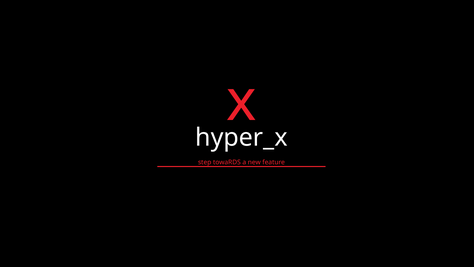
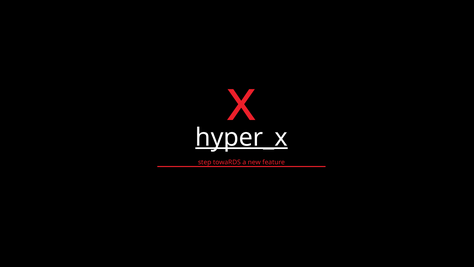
hyper_x underline: none -> present
